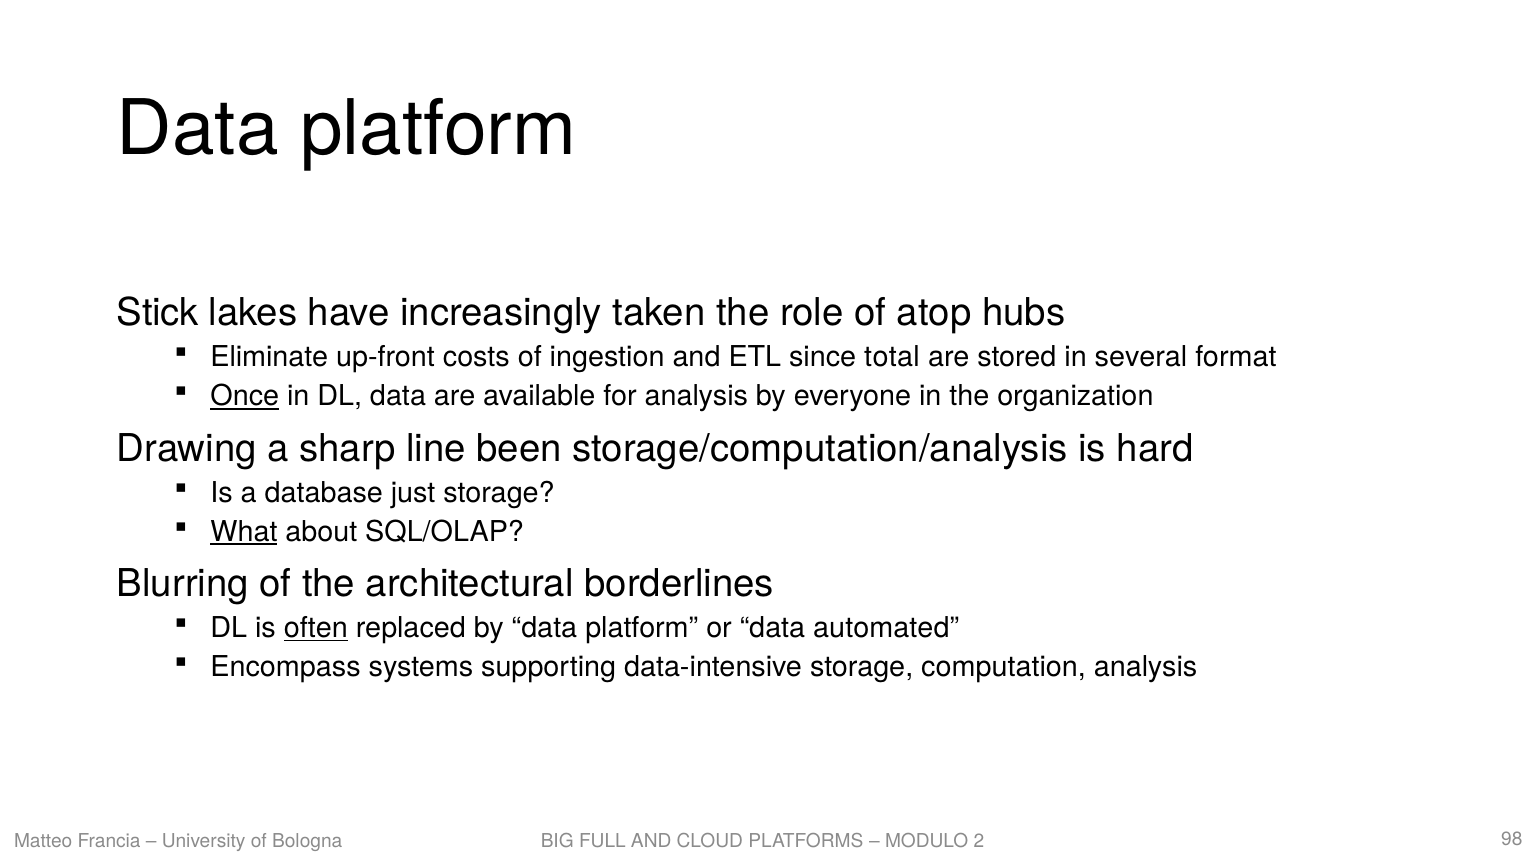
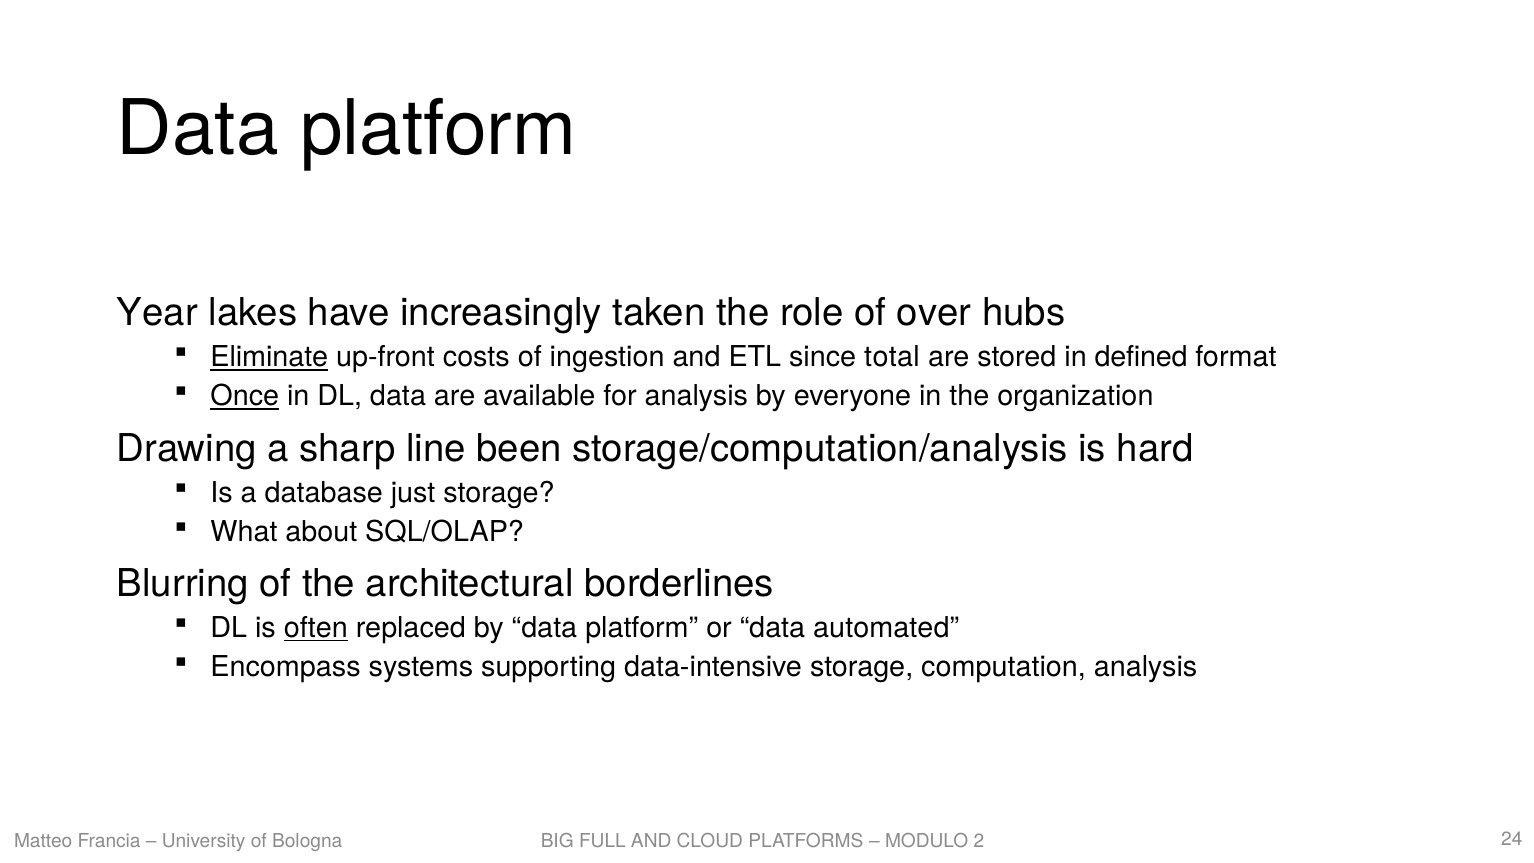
Stick: Stick -> Year
atop: atop -> over
Eliminate underline: none -> present
several: several -> defined
What underline: present -> none
98: 98 -> 24
